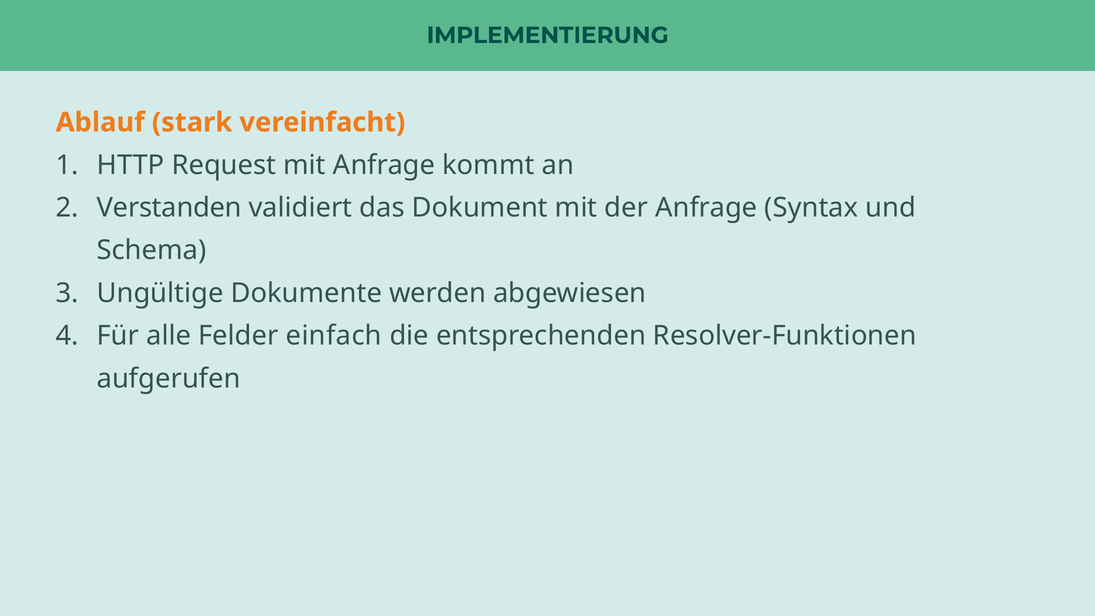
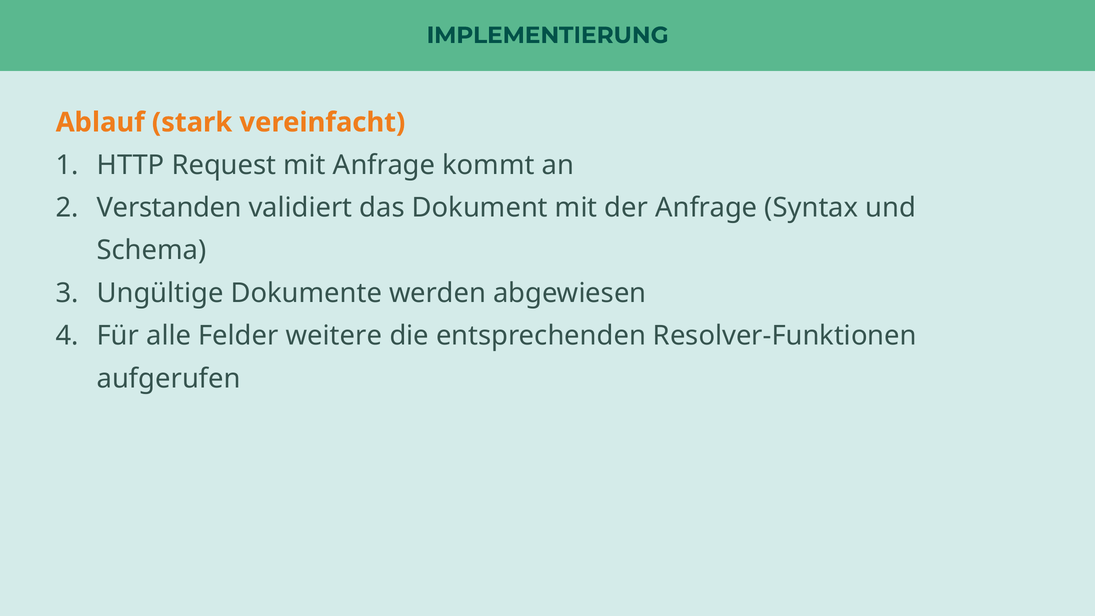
einfach: einfach -> weitere
